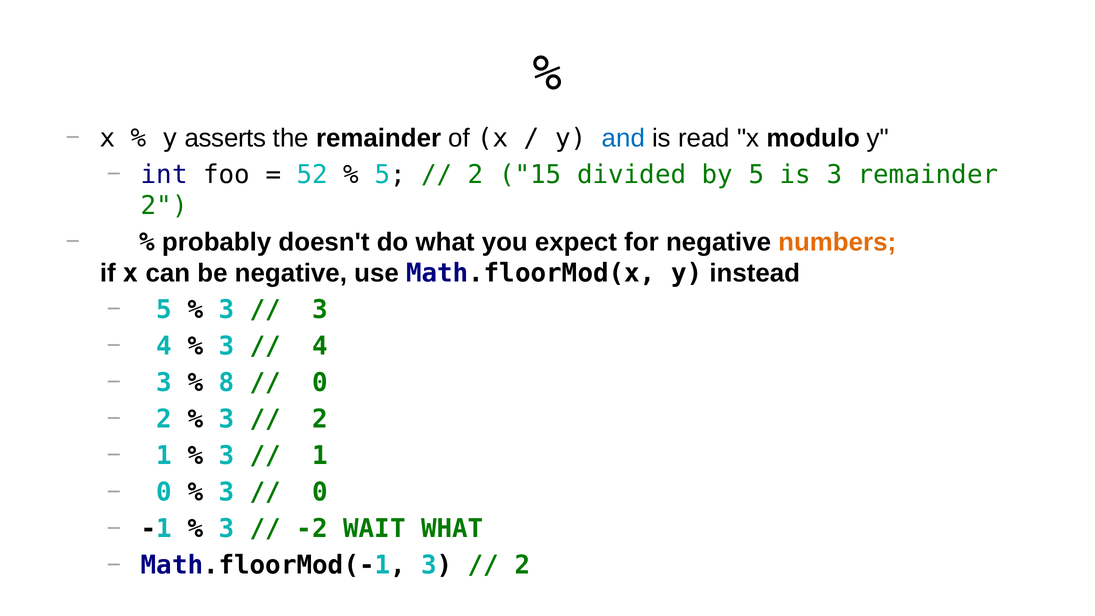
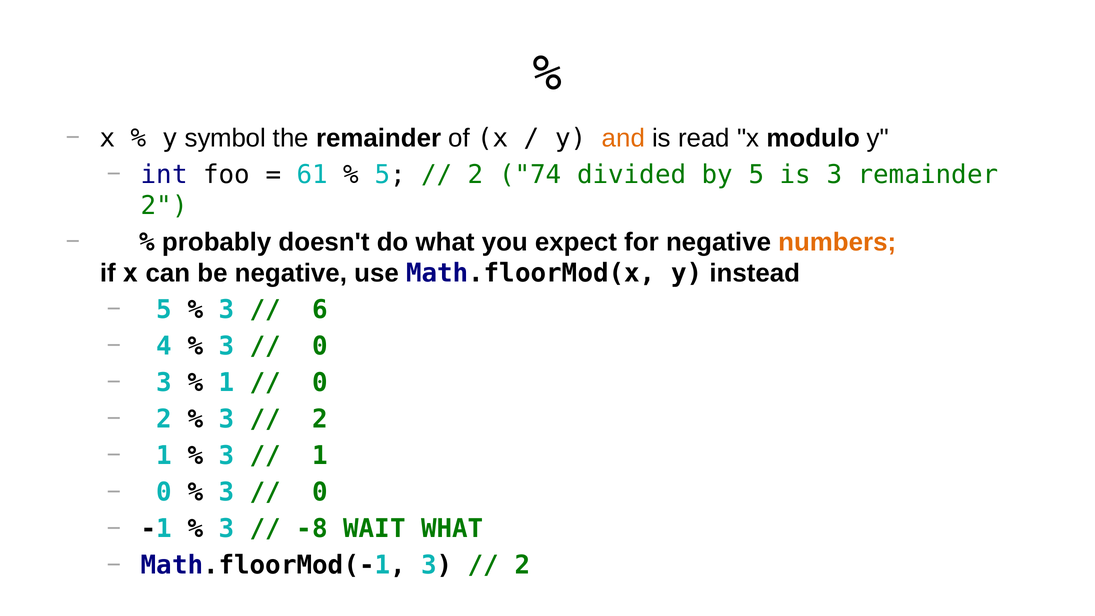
asserts: asserts -> symbol
and colour: blue -> orange
52: 52 -> 61
15: 15 -> 74
3 at (320, 310): 3 -> 6
4 at (320, 346): 4 -> 0
8 at (227, 383): 8 -> 1
-2: -2 -> -8
